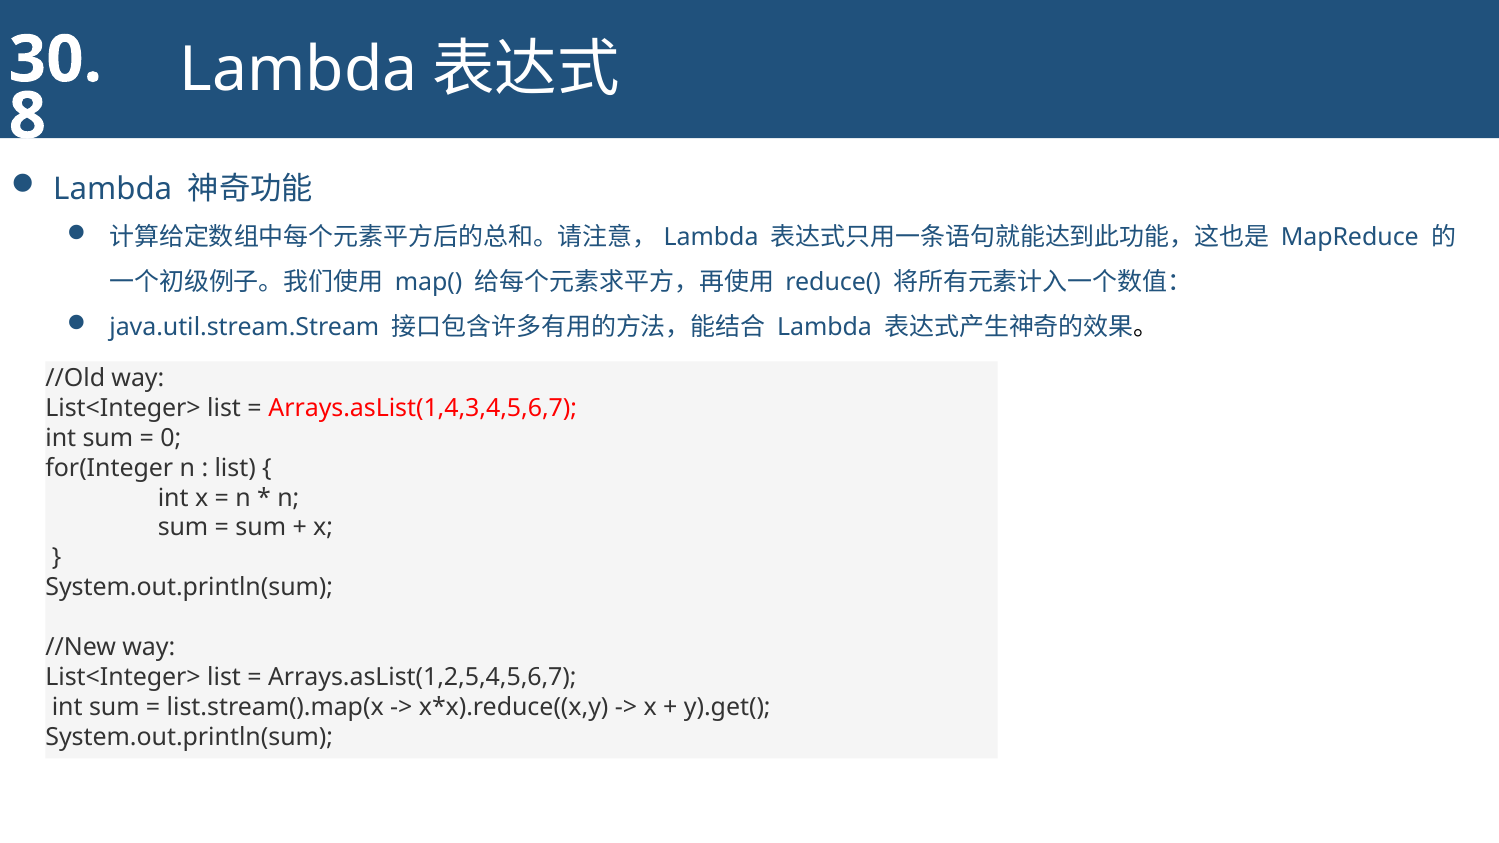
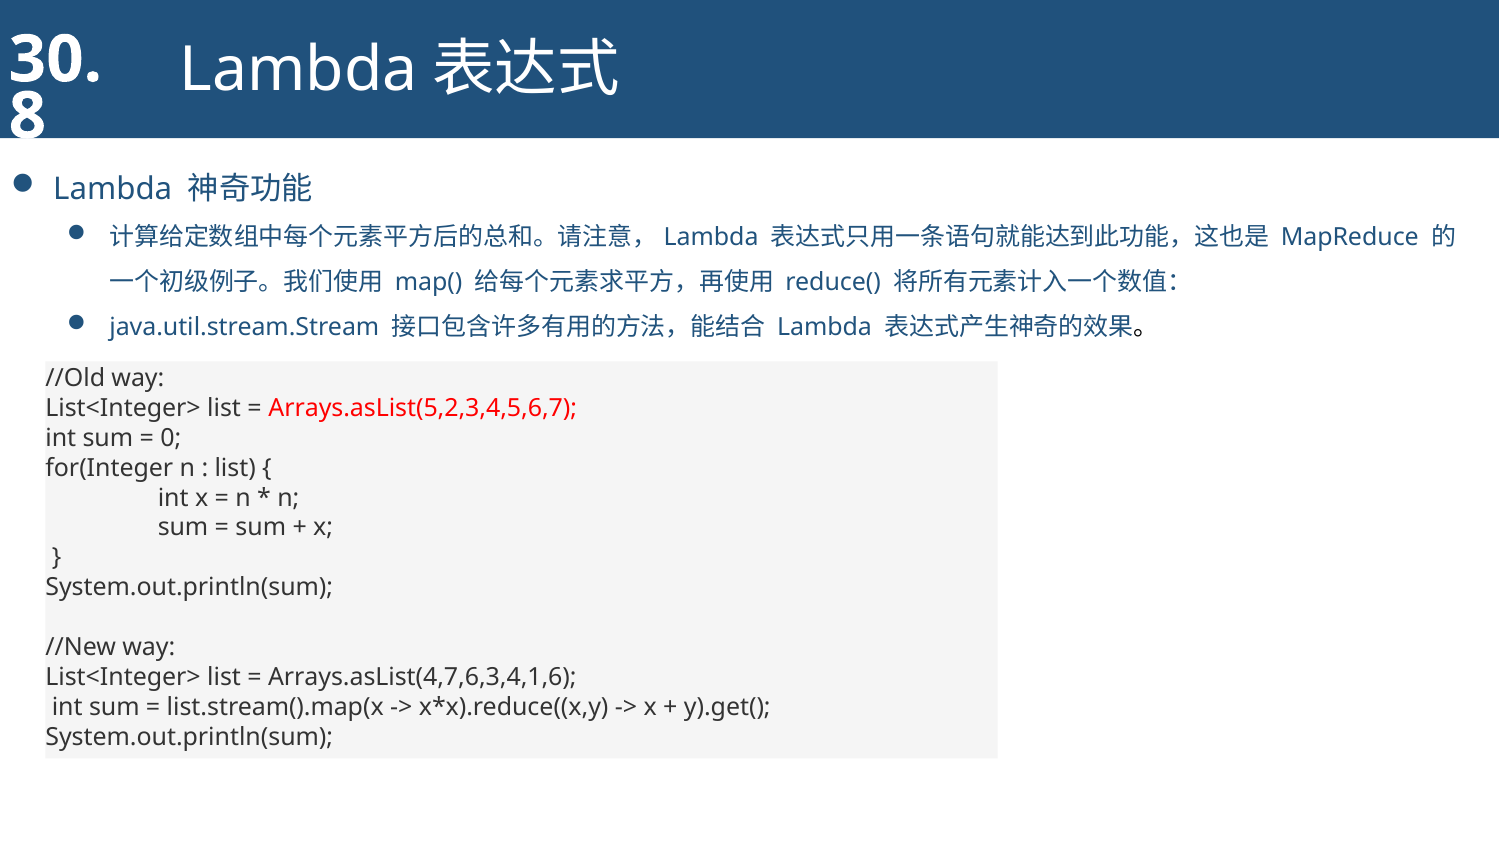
Arrays.asList(1,4,3,4,5,6,7: Arrays.asList(1,4,3,4,5,6,7 -> Arrays.asList(5,2,3,4,5,6,7
Arrays.asList(1,2,5,4,5,6,7: Arrays.asList(1,2,5,4,5,6,7 -> Arrays.asList(4,7,6,3,4,1,6
